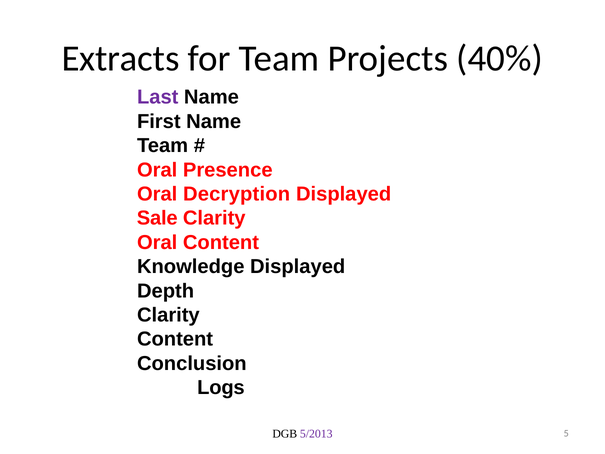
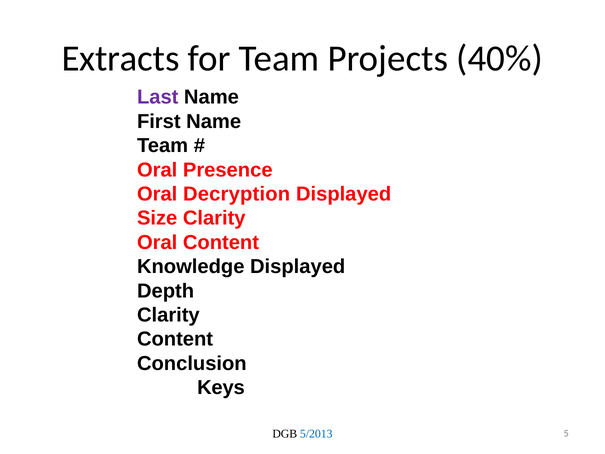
Sale: Sale -> Size
Logs: Logs -> Keys
5/2013 colour: purple -> blue
